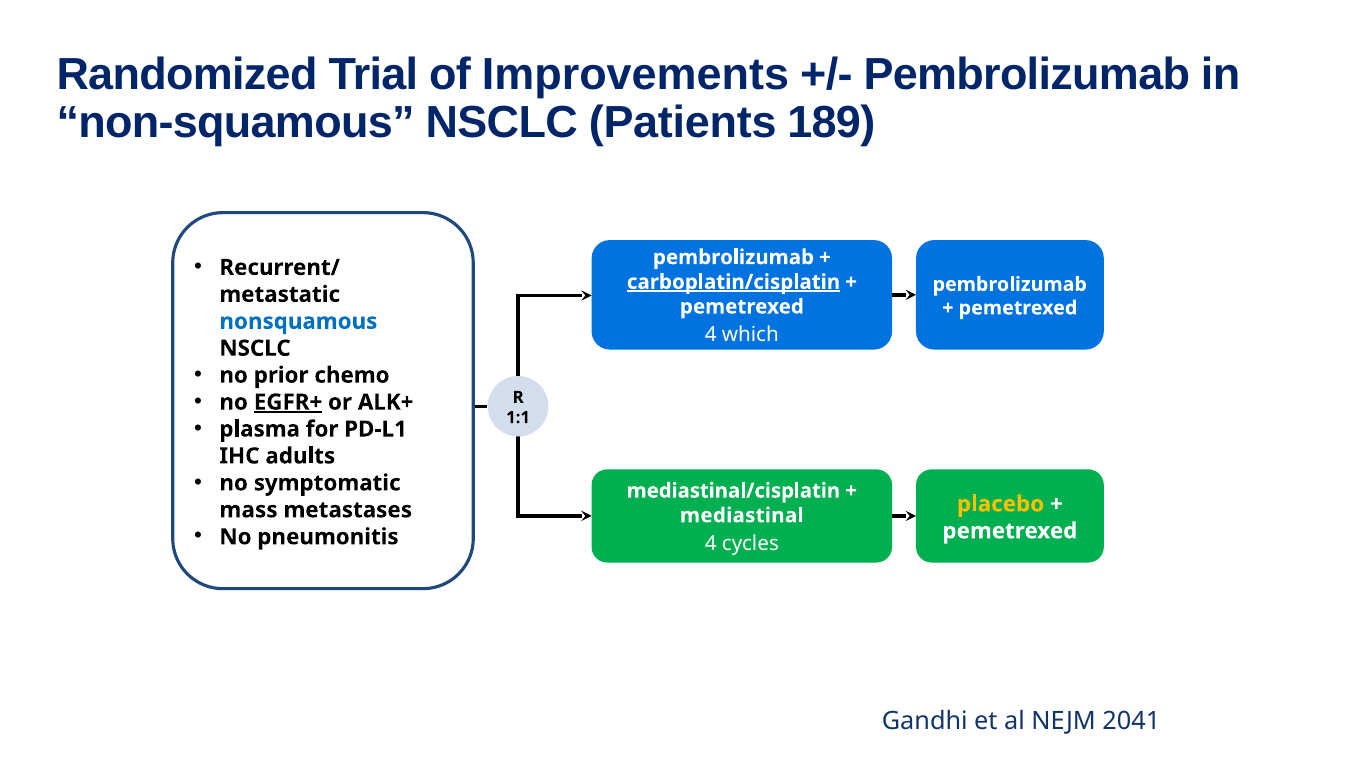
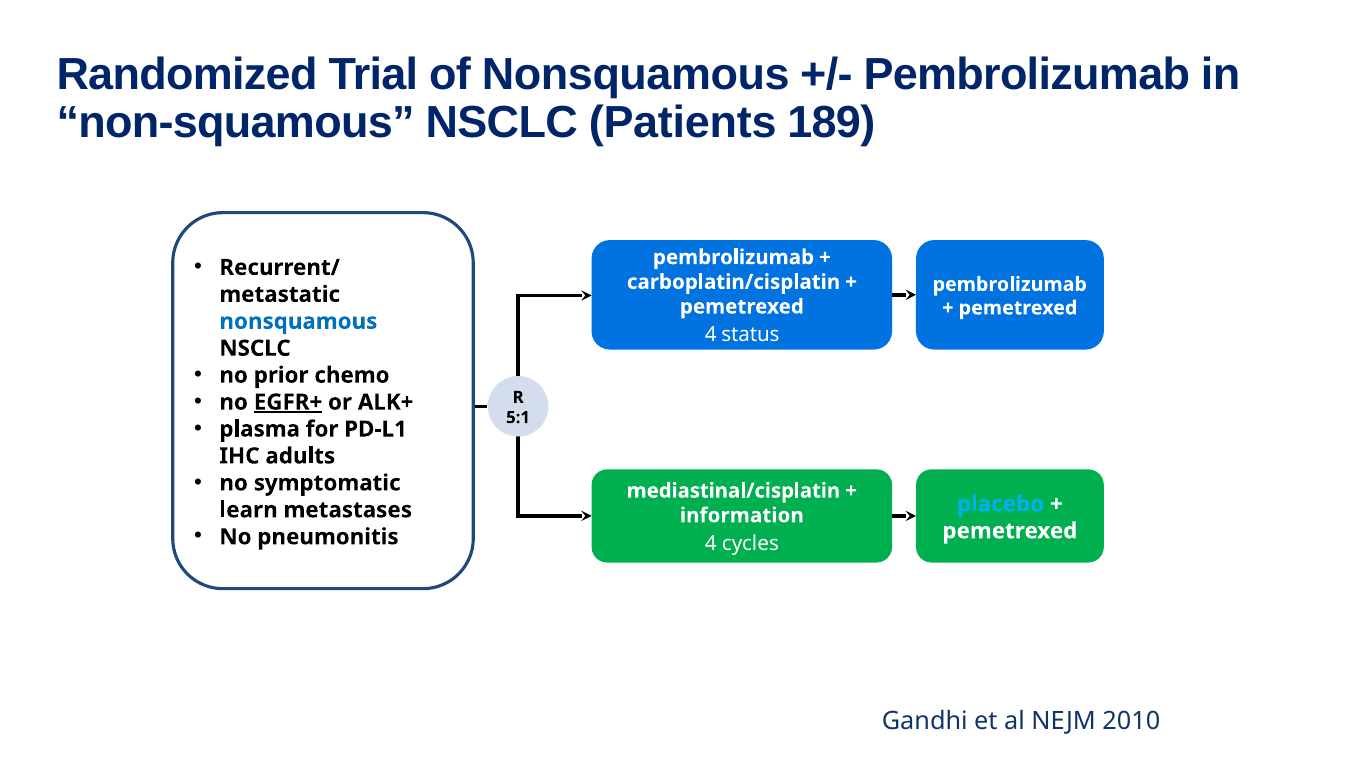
of Improvements: Improvements -> Nonsquamous
carboplatin/cisplatin underline: present -> none
which: which -> status
1:1: 1:1 -> 5:1
placebo colour: yellow -> light blue
mass: mass -> learn
mediastinal: mediastinal -> information
2041: 2041 -> 2010
